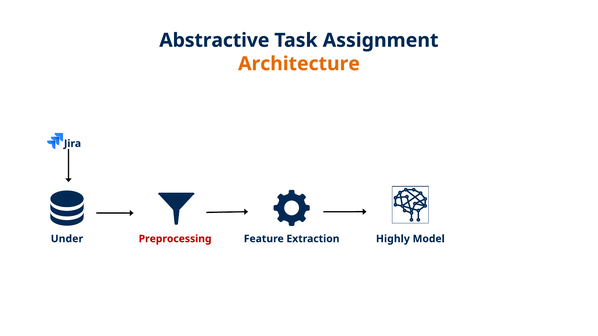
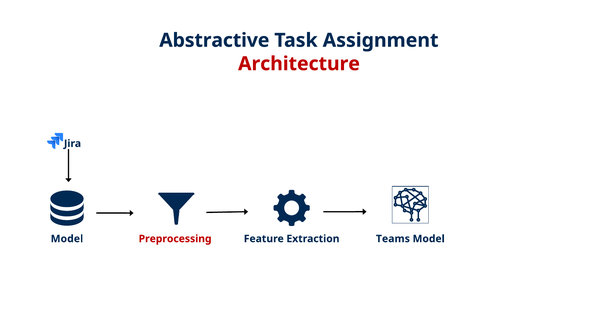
Architecture colour: orange -> red
Under at (67, 239): Under -> Model
Highly: Highly -> Teams
